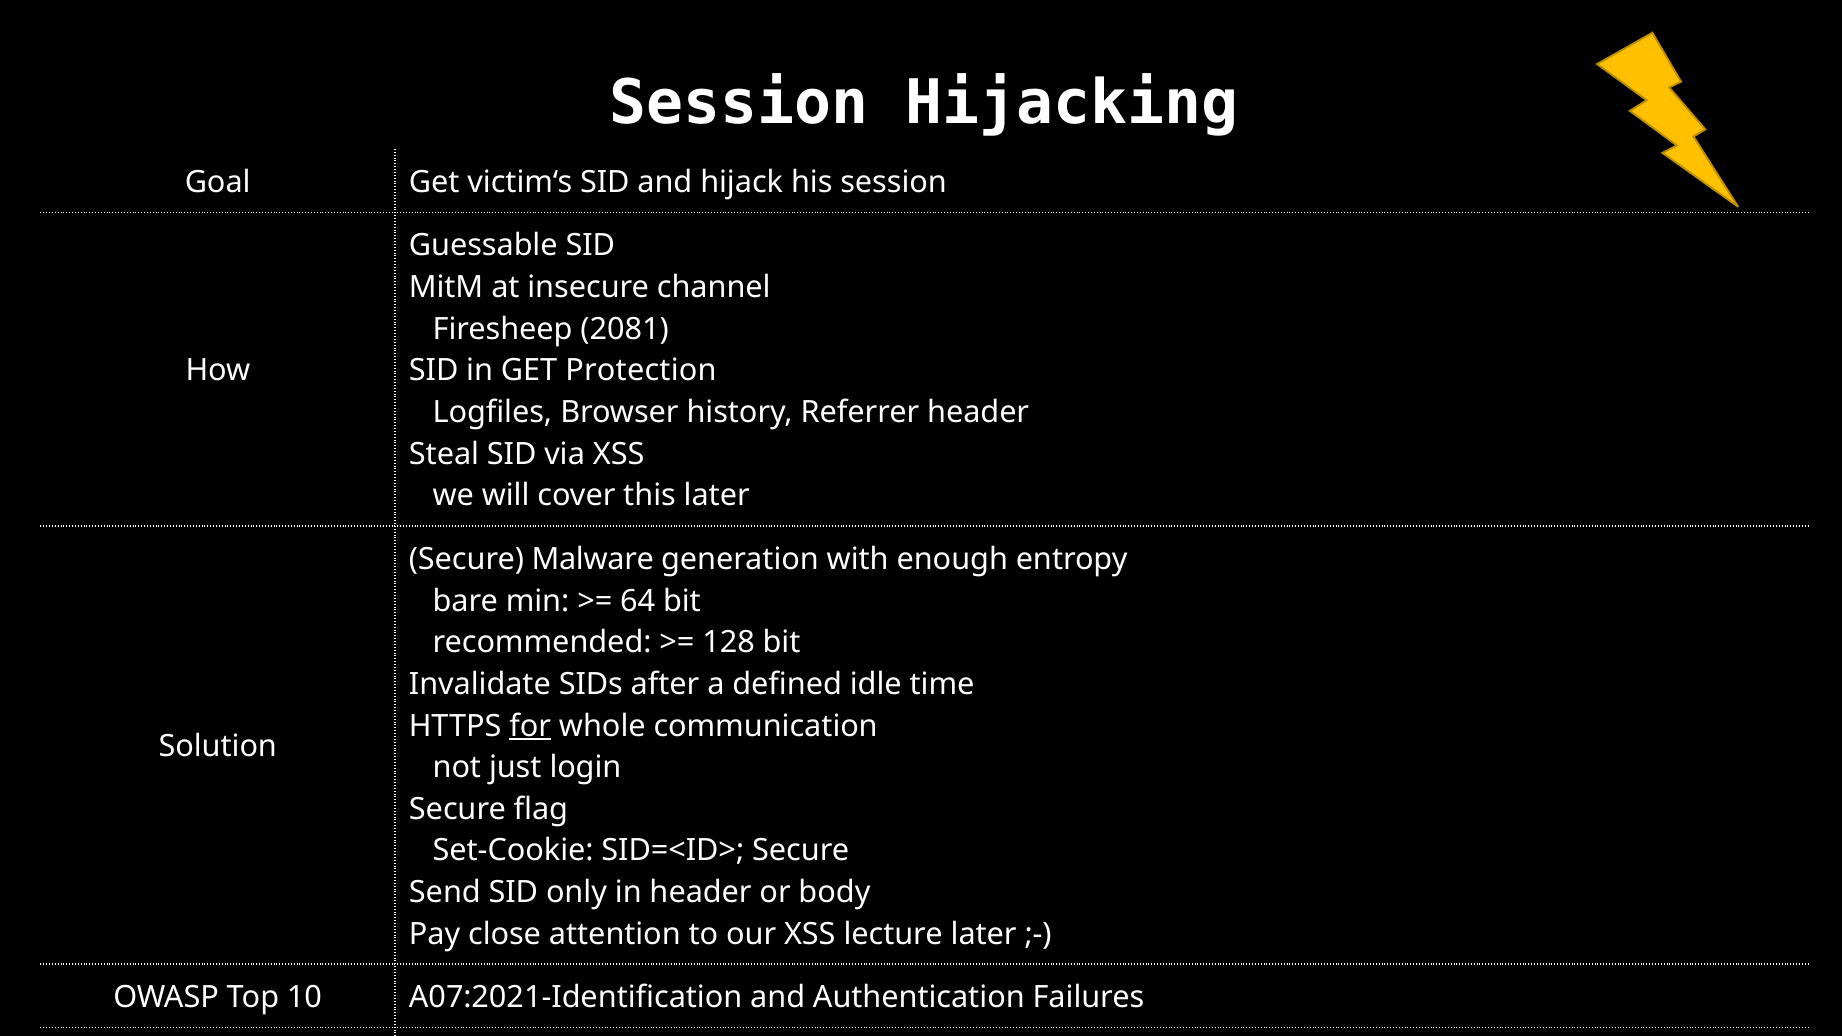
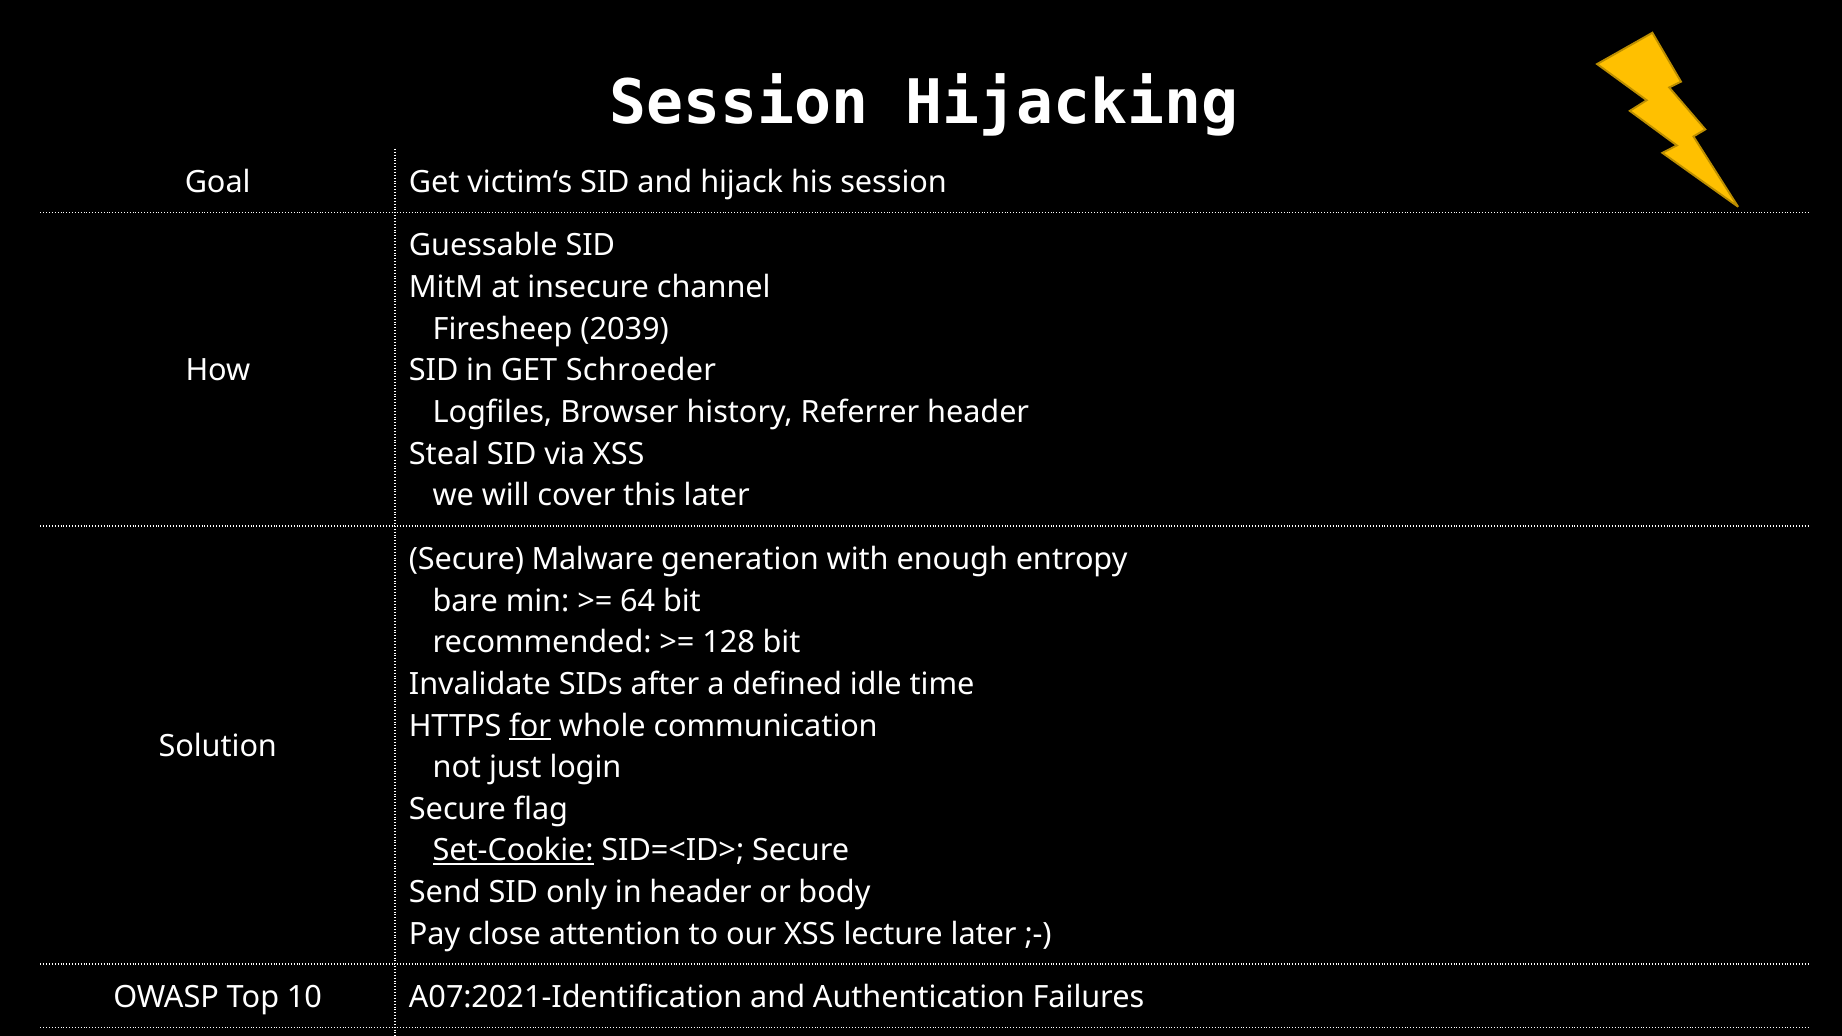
2081: 2081 -> 2039
Protection: Protection -> Schroeder
Set-Cookie underline: none -> present
